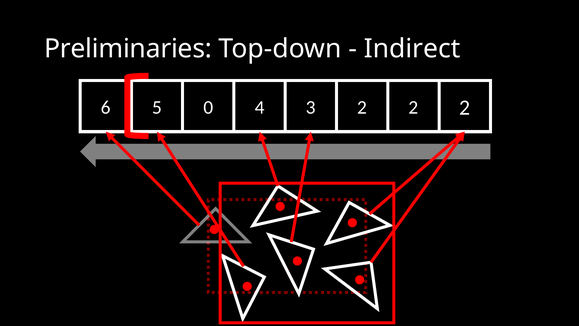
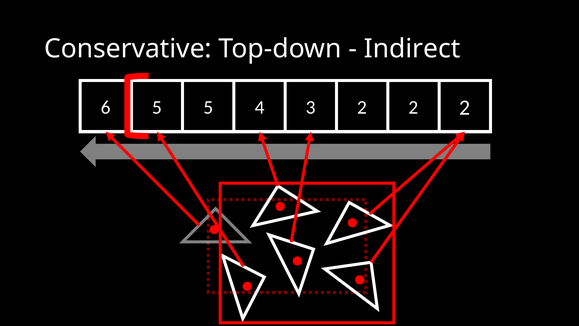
Preliminaries: Preliminaries -> Conservative
5 0: 0 -> 5
